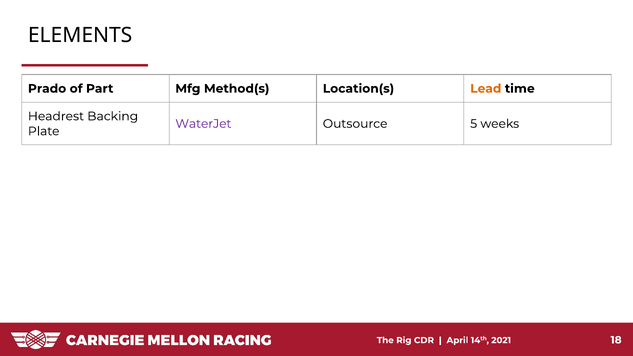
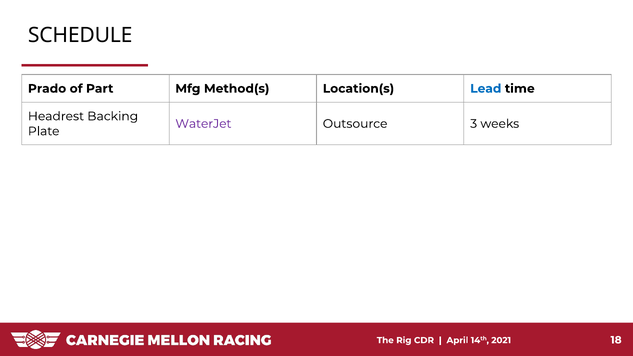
ELEMENTS: ELEMENTS -> SCHEDULE
Lead colour: orange -> blue
5: 5 -> 3
